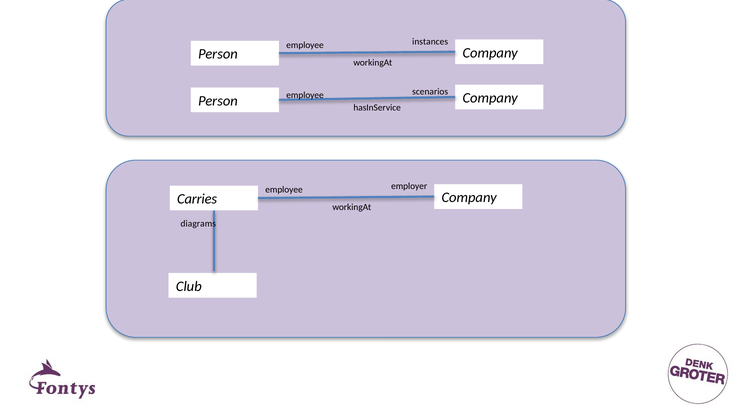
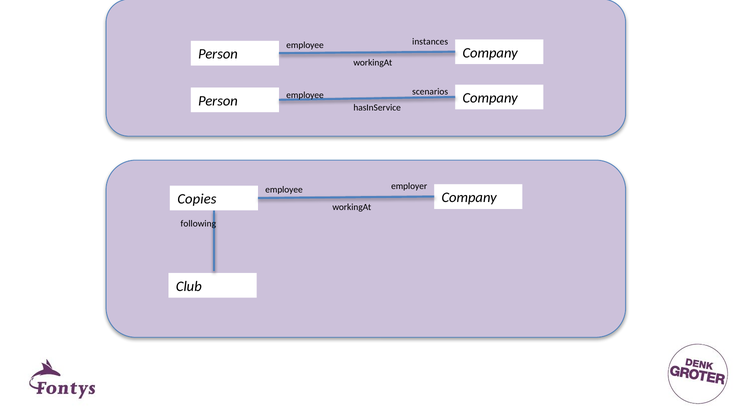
Carries: Carries -> Copies
diagrams: diagrams -> following
